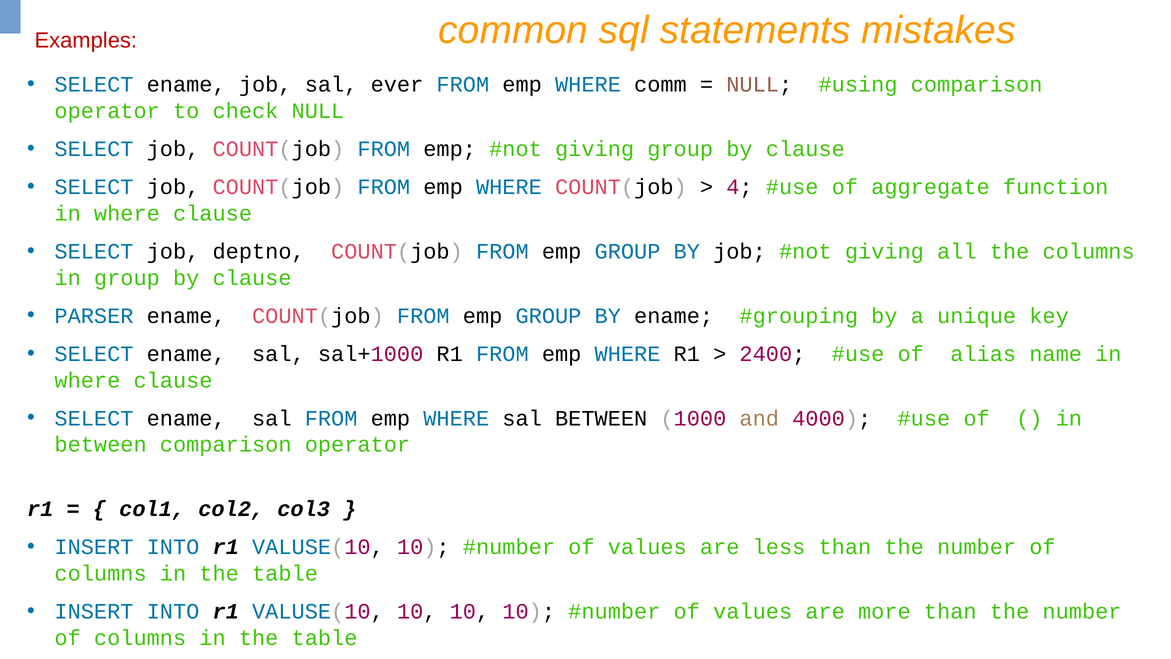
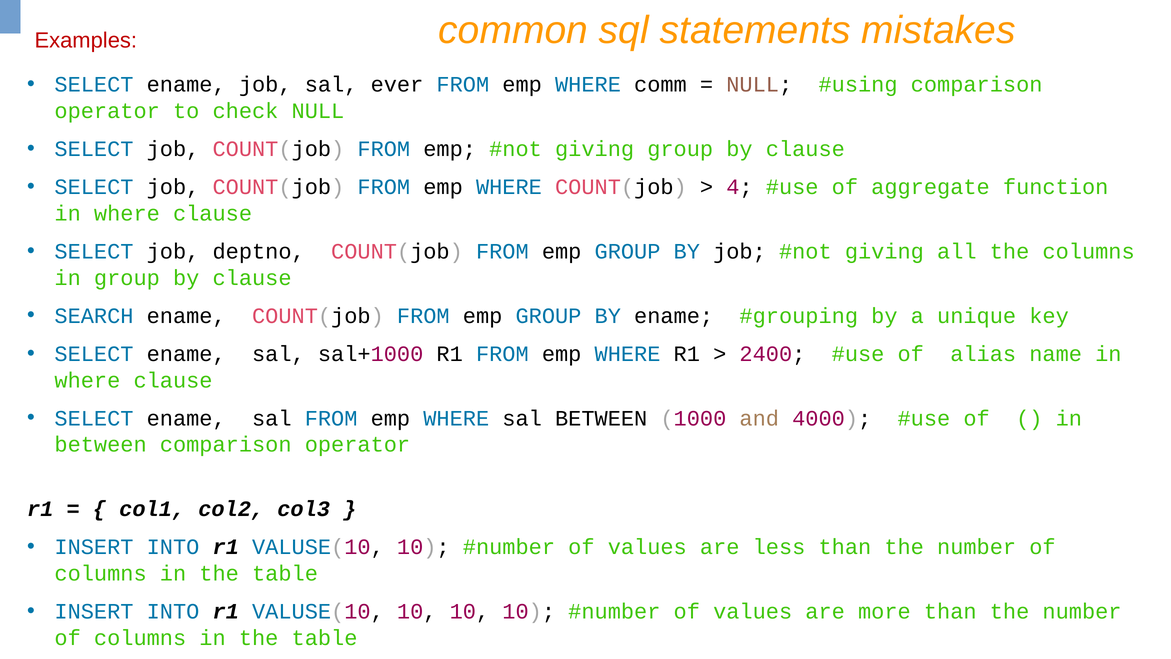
PARSER: PARSER -> SEARCH
